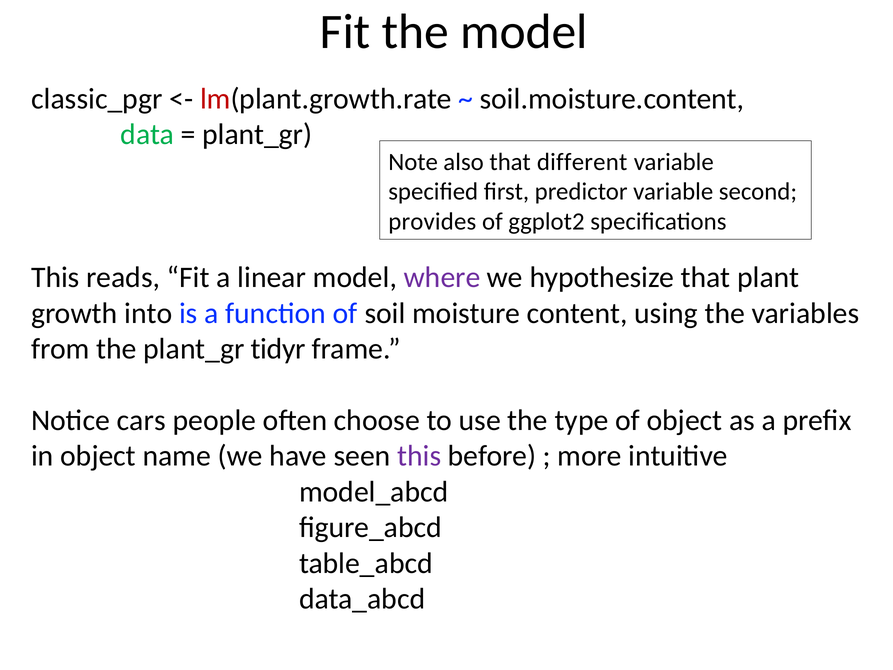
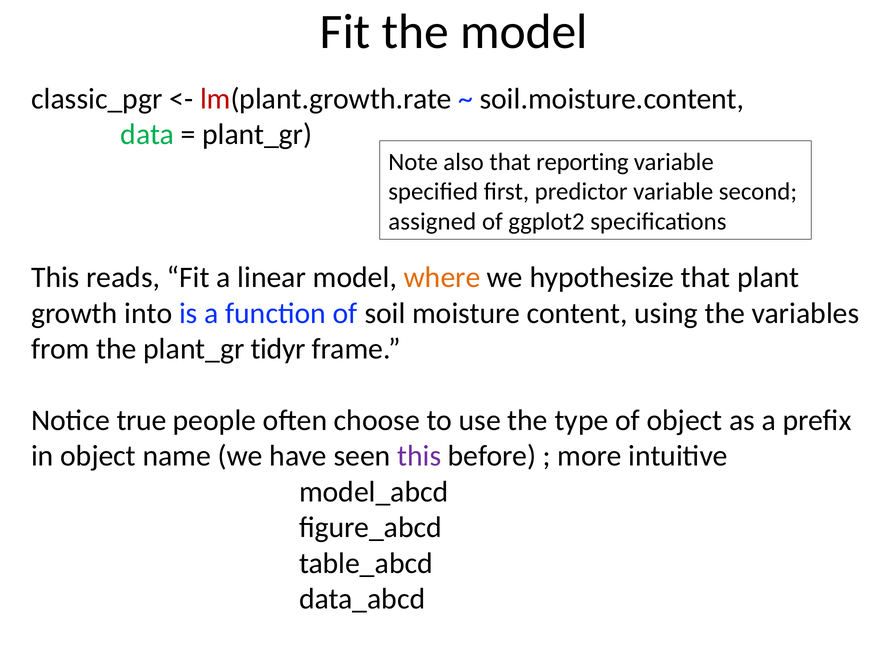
different: different -> reporting
provides: provides -> assigned
where colour: purple -> orange
cars: cars -> true
